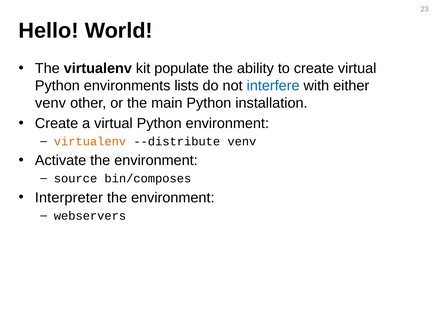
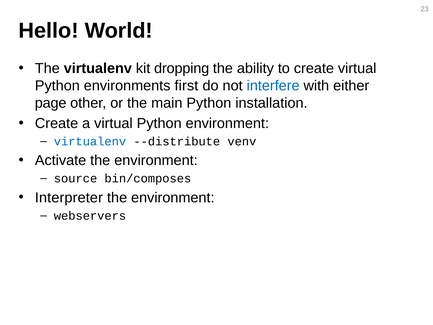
populate: populate -> dropping
lists: lists -> first
venv at (50, 103): venv -> page
virtualenv at (90, 141) colour: orange -> blue
